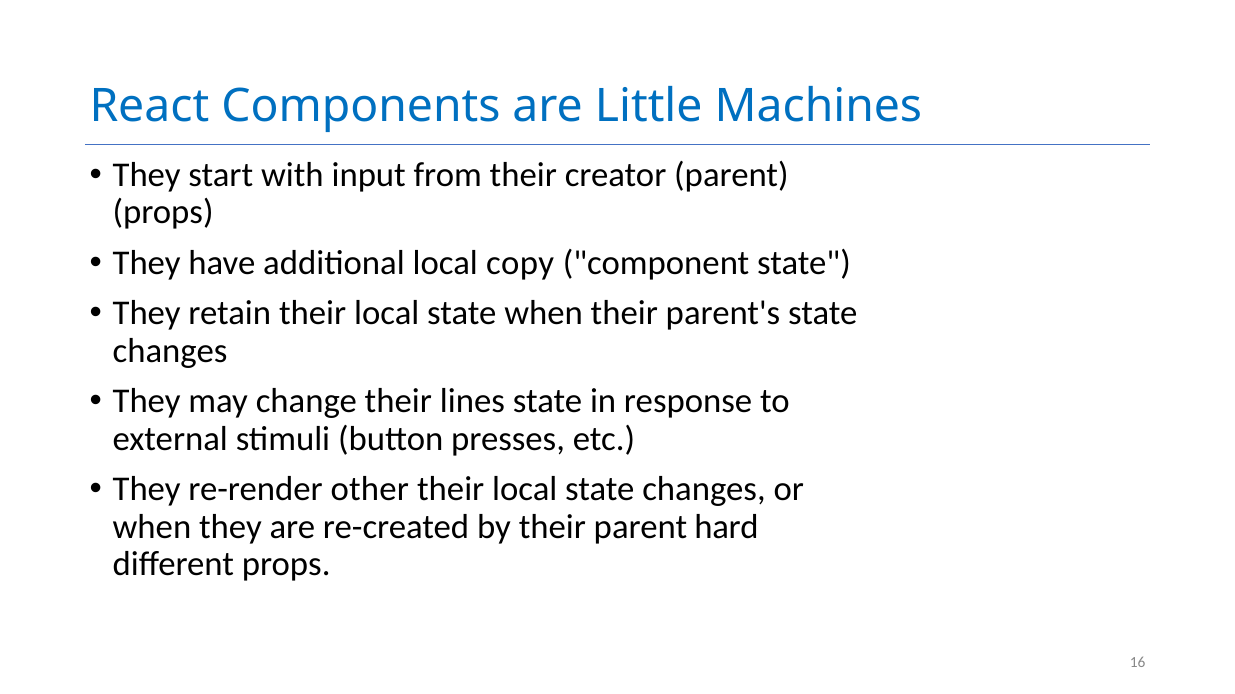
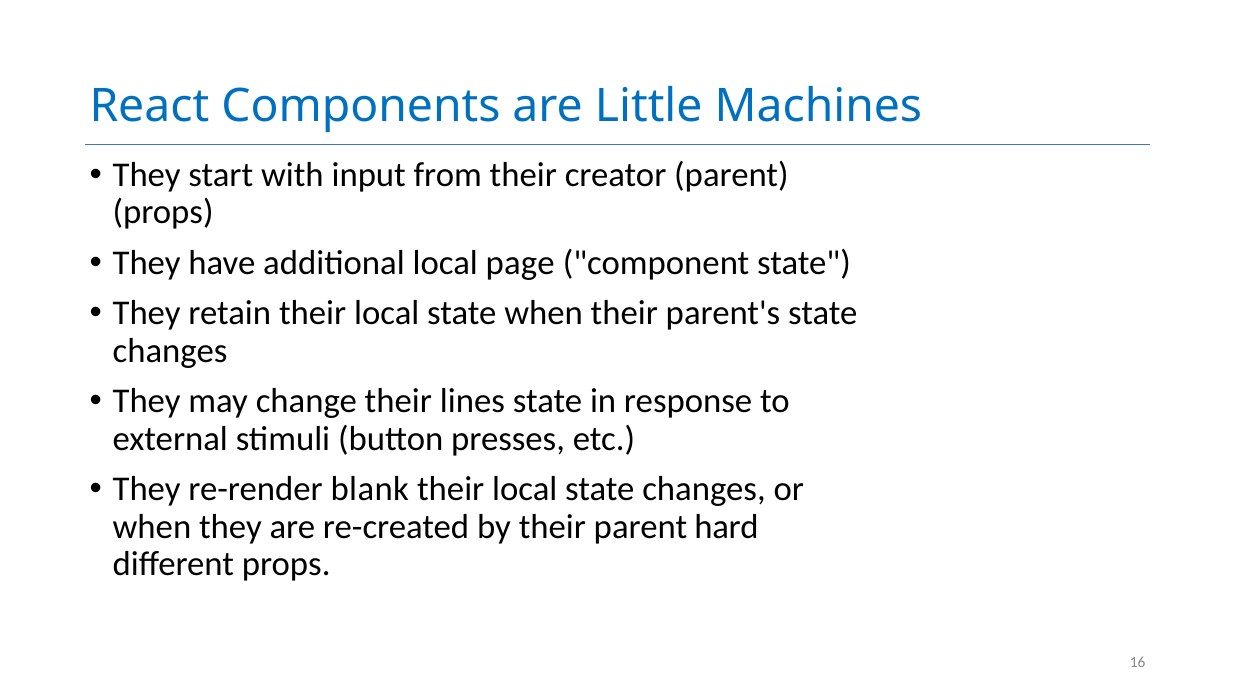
copy: copy -> page
other: other -> blank
